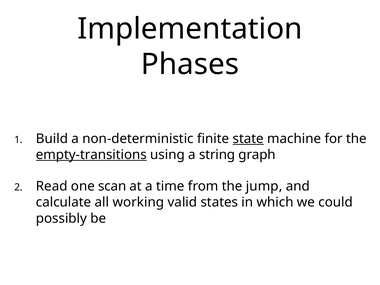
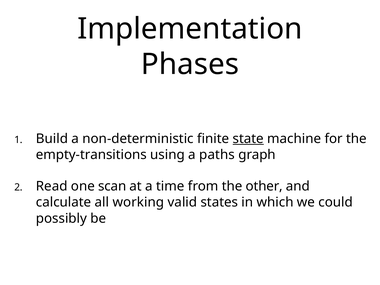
empty-transitions underline: present -> none
string: string -> paths
jump: jump -> other
